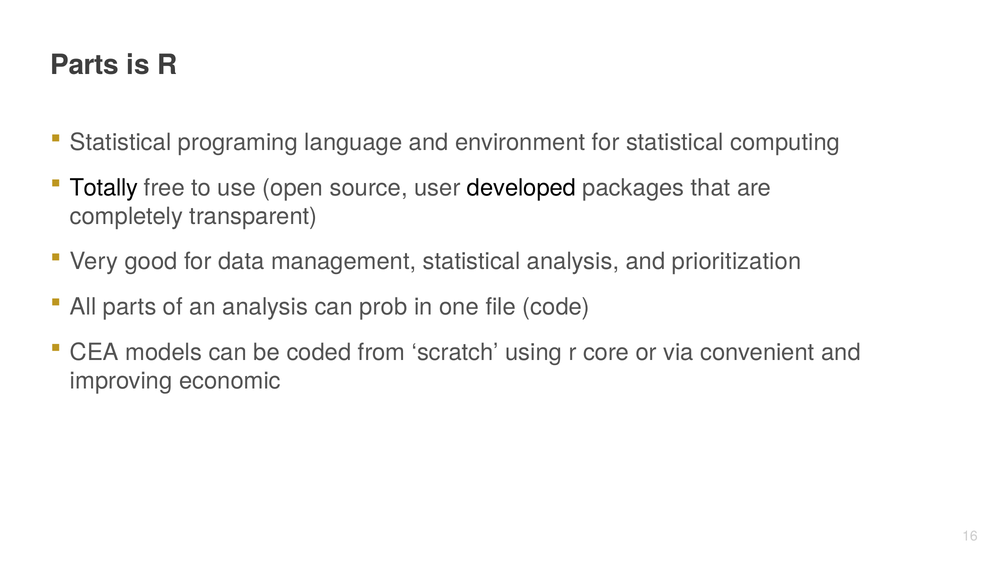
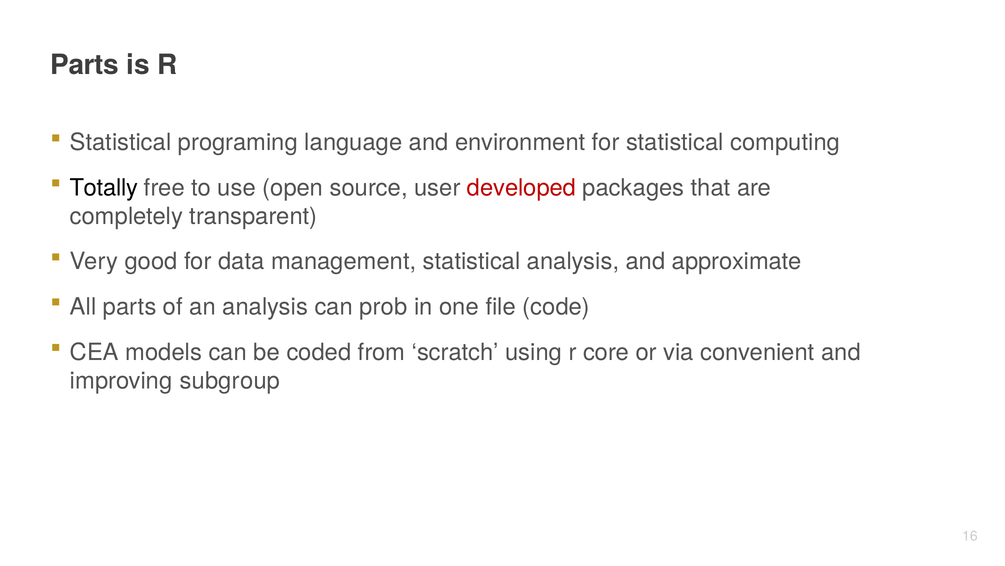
developed colour: black -> red
prioritization: prioritization -> approximate
economic: economic -> subgroup
